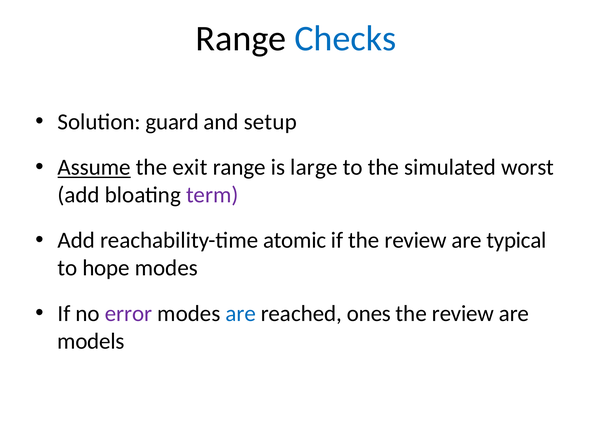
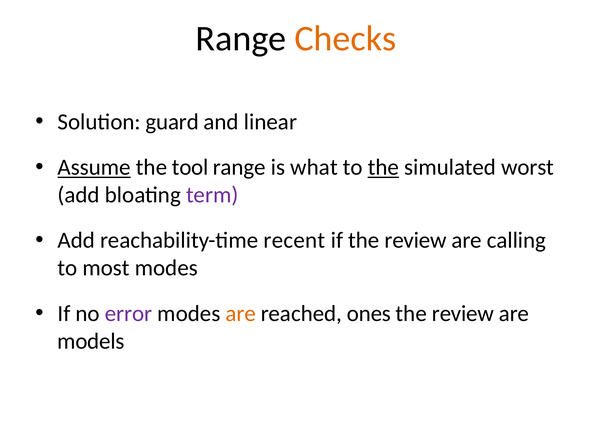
Checks colour: blue -> orange
setup: setup -> linear
exit: exit -> tool
large: large -> what
the at (383, 167) underline: none -> present
atomic: atomic -> recent
typical: typical -> calling
hope: hope -> most
are at (241, 313) colour: blue -> orange
